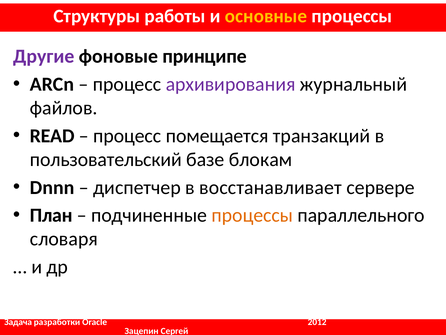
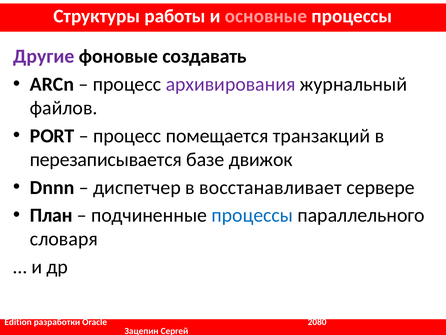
основные colour: yellow -> pink
принципе: принципе -> создавать
READ: READ -> PORT
пользовательский: пользовательский -> перезаписывается
блокам: блокам -> движок
процессы at (252, 215) colour: orange -> blue
Задача: Задача -> Edition
2012: 2012 -> 2080
